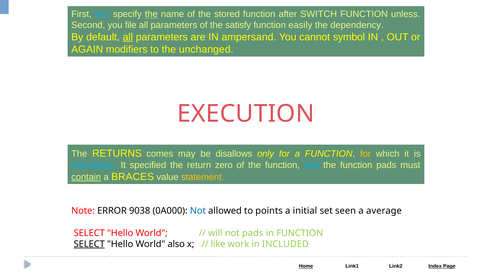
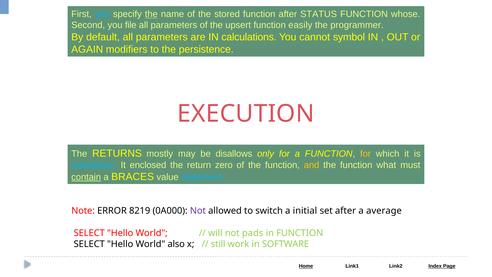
SWITCH: SWITCH -> STATUS
unless: unless -> whose
satisfy: satisfy -> upsert
dependency: dependency -> programmer
all at (128, 37) underline: present -> none
ampersand: ampersand -> calculations
unchanged: unchanged -> persistence
comes: comes -> mostly
specified: specified -> enclosed
and colour: light blue -> yellow
function pads: pads -> what
statement colour: yellow -> light blue
9038: 9038 -> 8219
Not at (198, 211) colour: blue -> purple
points: points -> switch
set seen: seen -> after
SELECT at (89, 244) underline: present -> none
like: like -> still
INCLUDED: INCLUDED -> SOFTWARE
